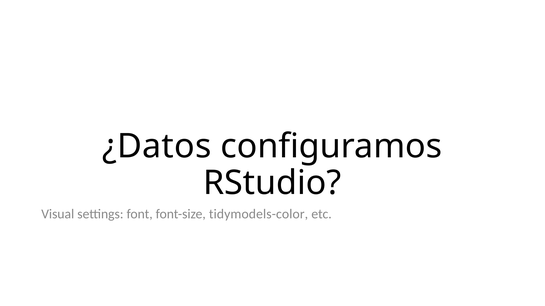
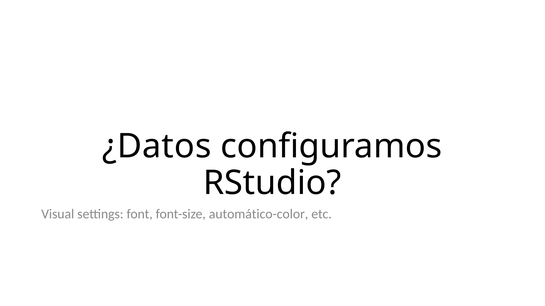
tidymodels-color: tidymodels-color -> automático-color
